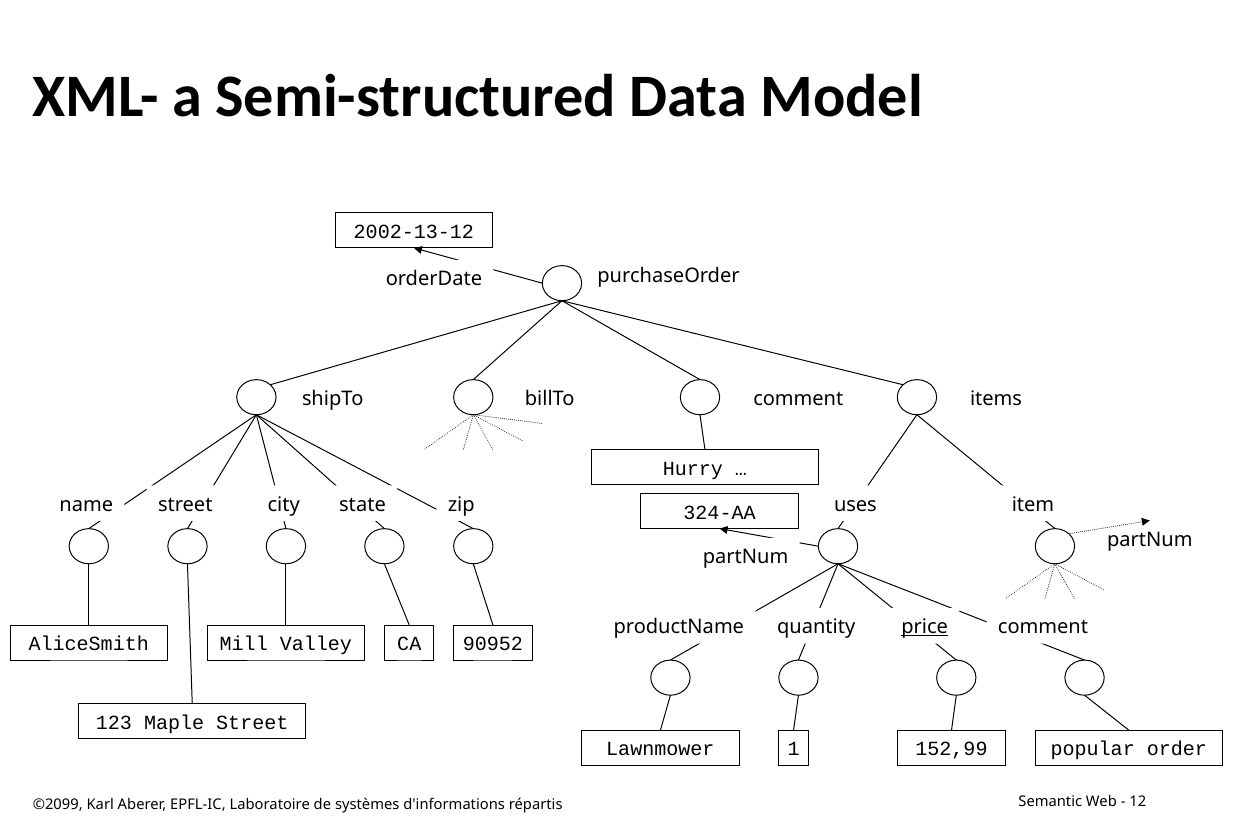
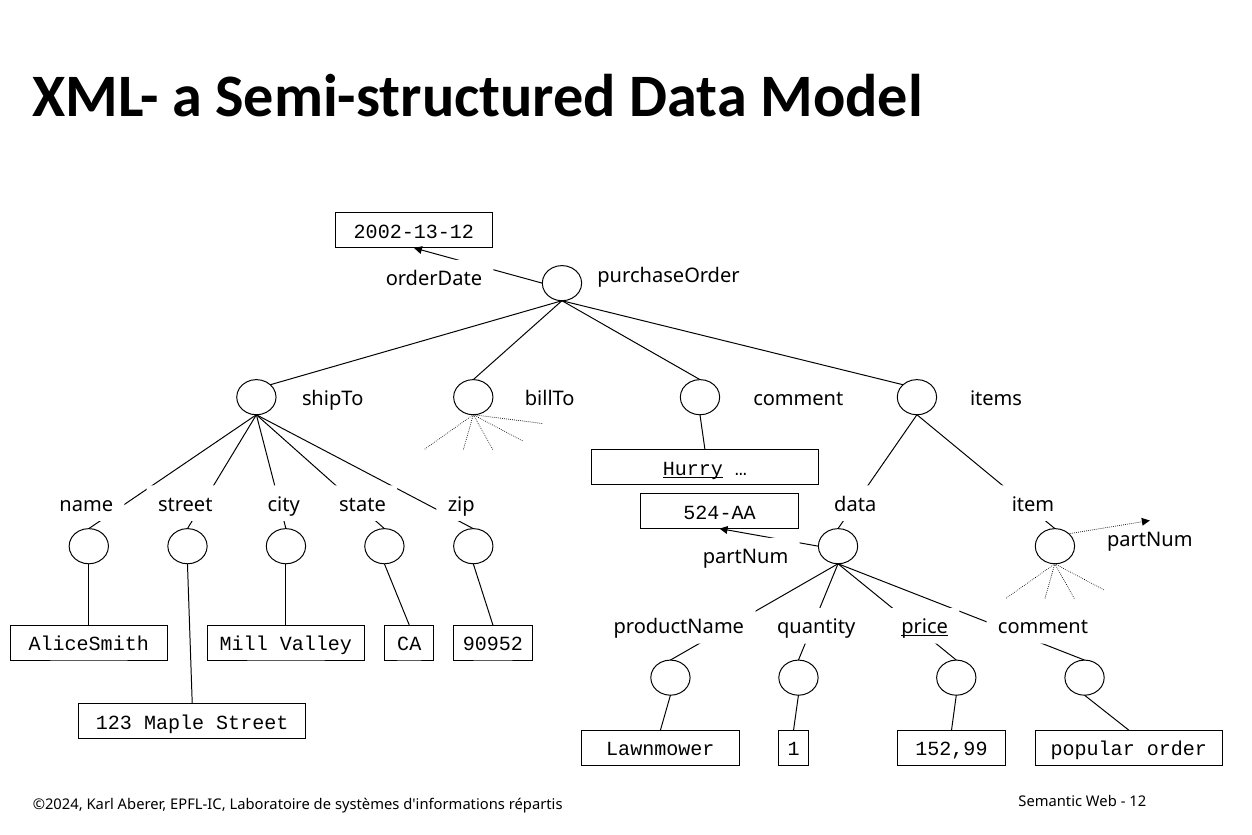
Hurry underline: none -> present
uses at (855, 504): uses -> data
324-AA: 324-AA -> 524-AA
©2099: ©2099 -> ©2024
